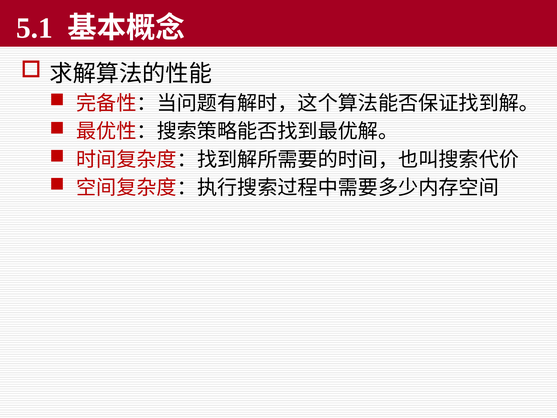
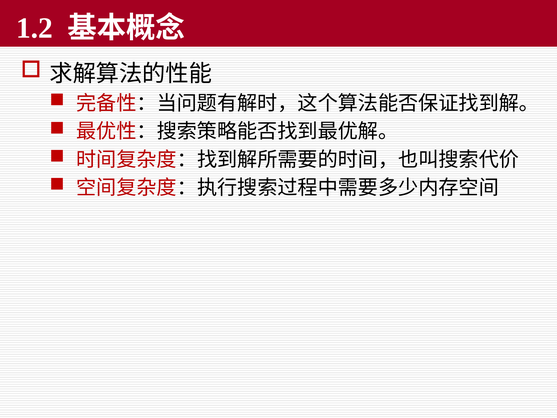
5.1: 5.1 -> 1.2
